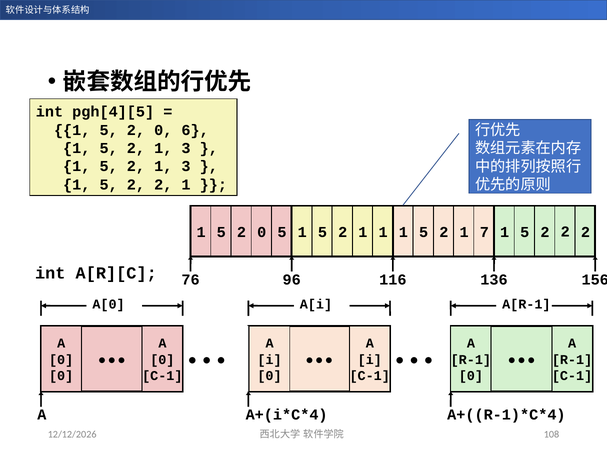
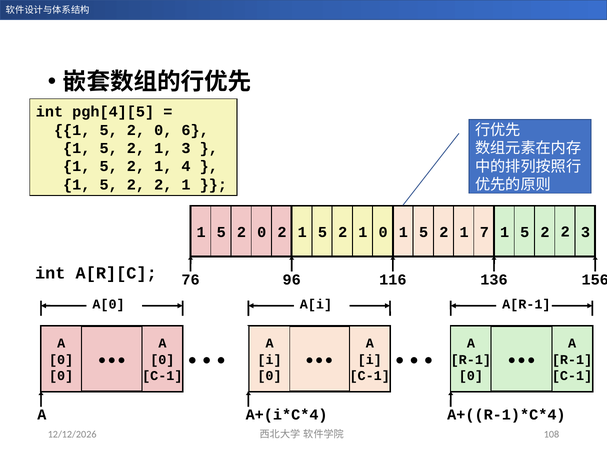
3 at (186, 167): 3 -> 4
0 5: 5 -> 2
2 1 1: 1 -> 0
2 2 2: 2 -> 3
